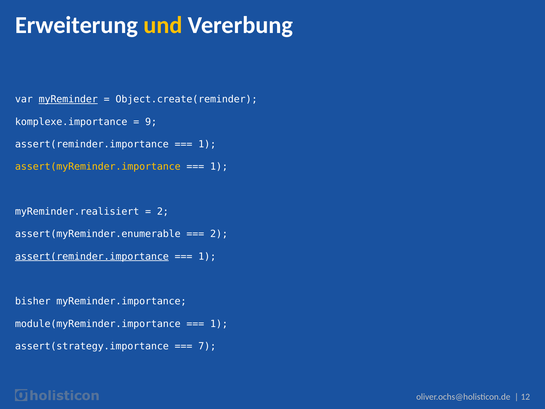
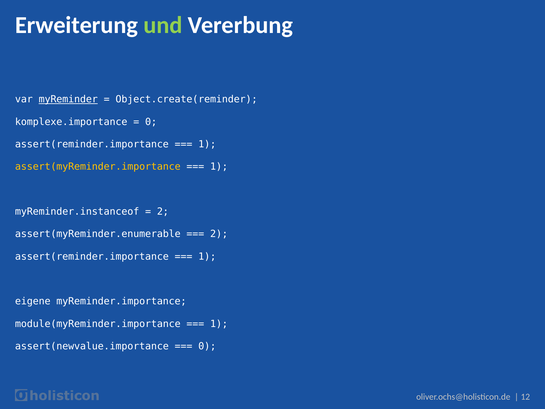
und colour: yellow -> light green
9 at (151, 122): 9 -> 0
myReminder.realisiert: myReminder.realisiert -> myReminder.instanceof
assert(reminder.importance at (92, 256) underline: present -> none
bisher: bisher -> eigene
assert(strategy.importance: assert(strategy.importance -> assert(newvalue.importance
7 at (207, 346): 7 -> 0
